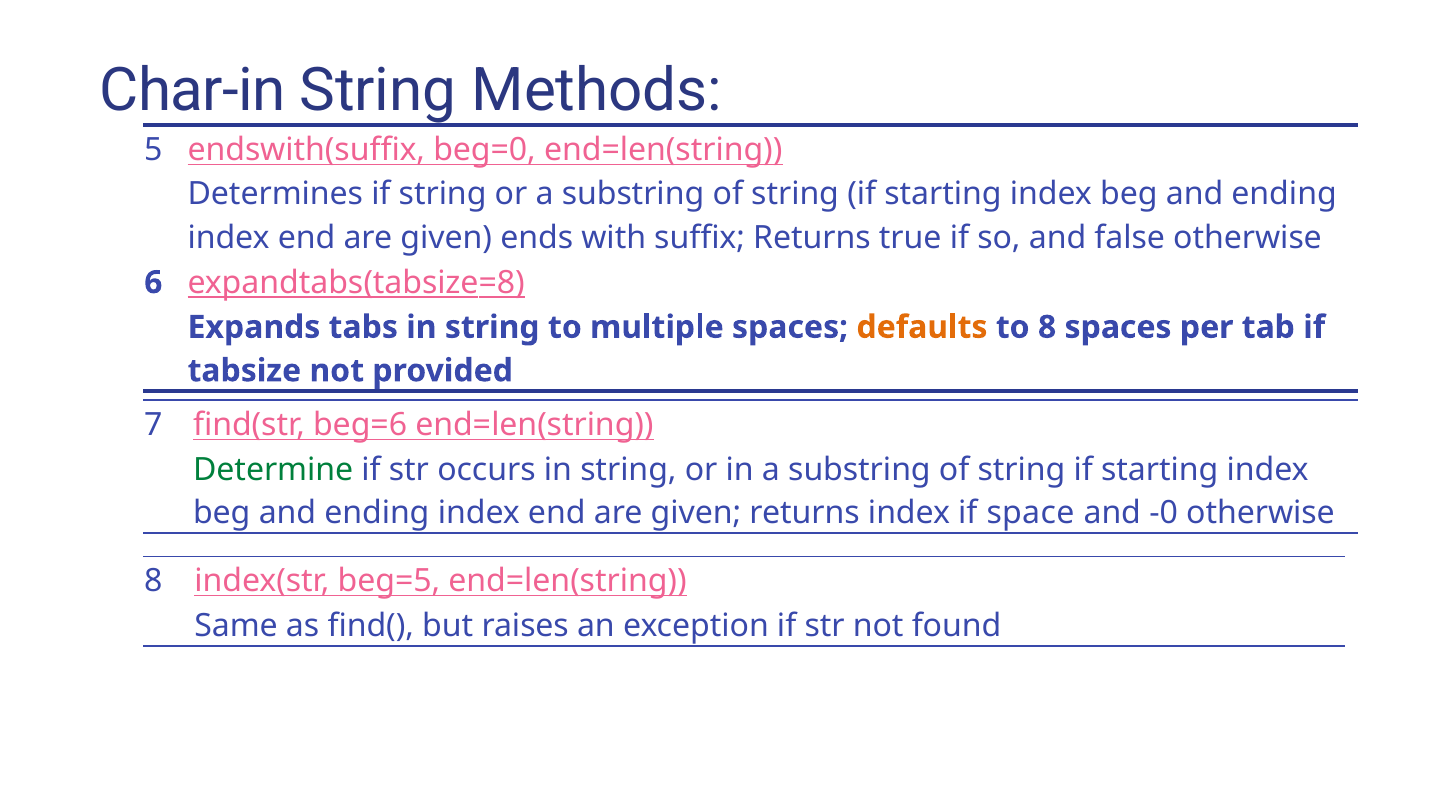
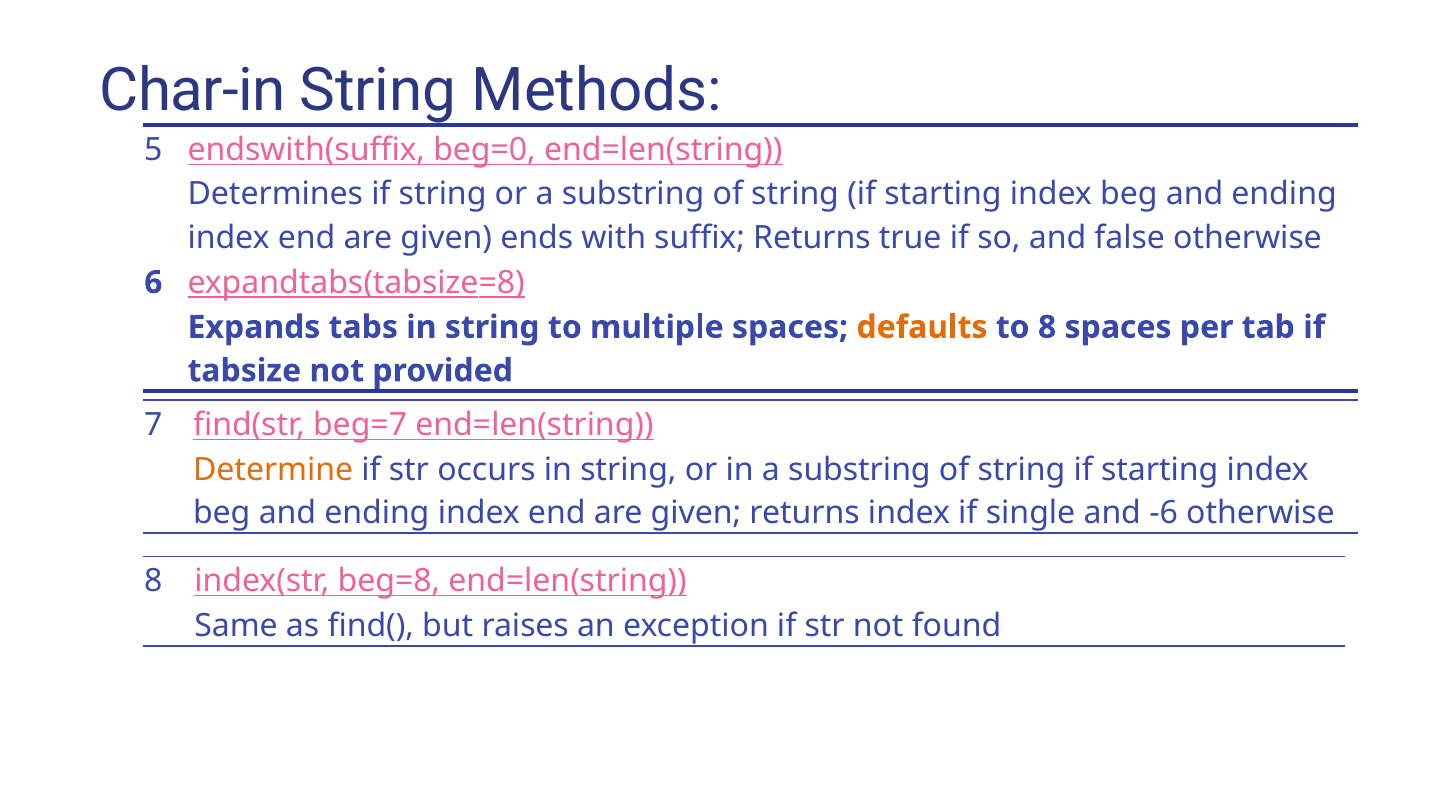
beg=6: beg=6 -> beg=7
Determine colour: green -> orange
space: space -> single
-0: -0 -> -6
beg=5: beg=5 -> beg=8
